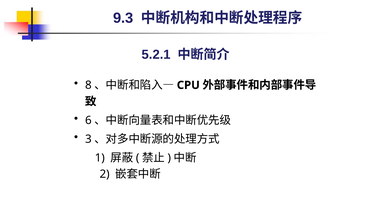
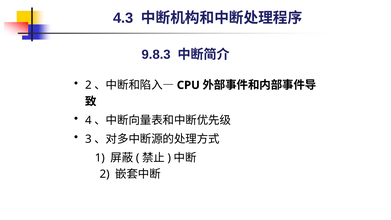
9.3: 9.3 -> 4.3
5.2.1: 5.2.1 -> 9.8.3
8 at (88, 85): 8 -> 2
6: 6 -> 4
